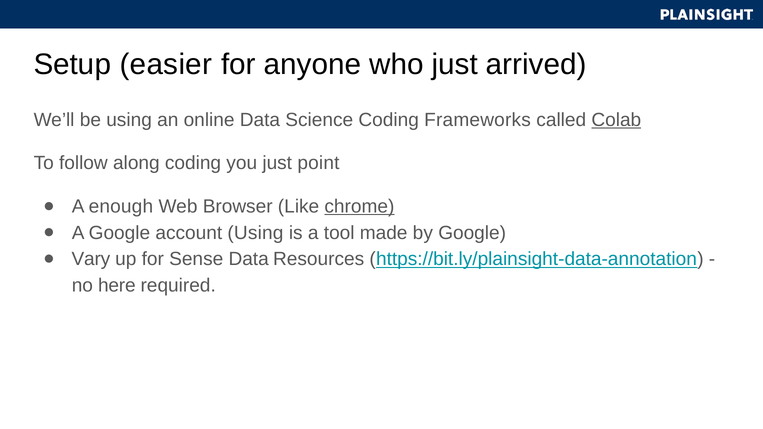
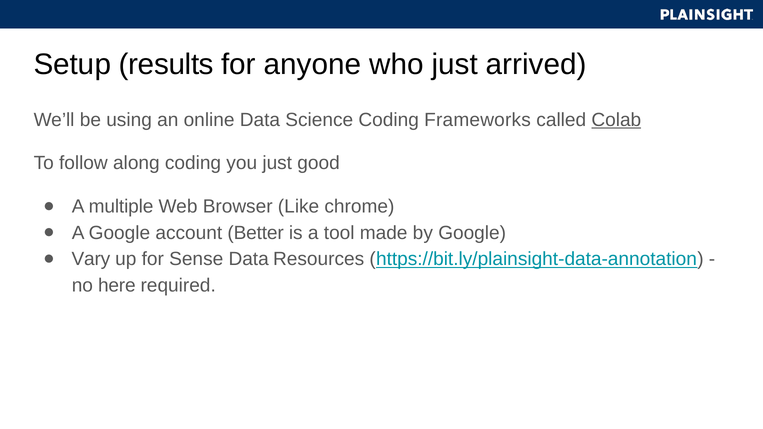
easier: easier -> results
point: point -> good
enough: enough -> multiple
chrome underline: present -> none
account Using: Using -> Better
